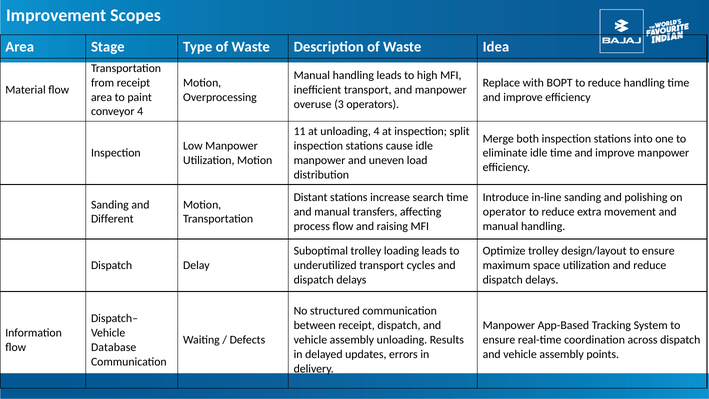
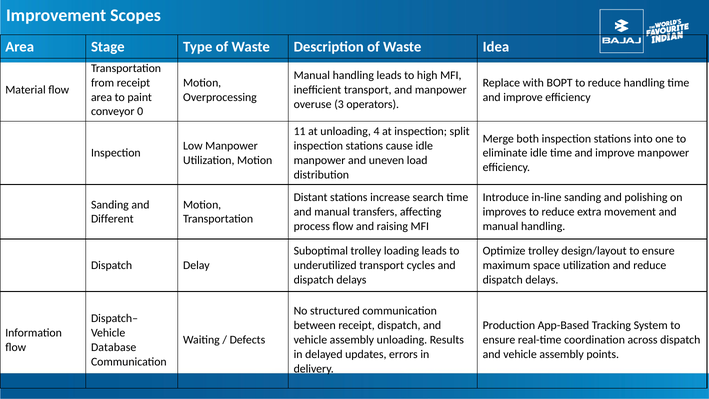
conveyor 4: 4 -> 0
operator: operator -> improves
Manpower at (509, 325): Manpower -> Production
